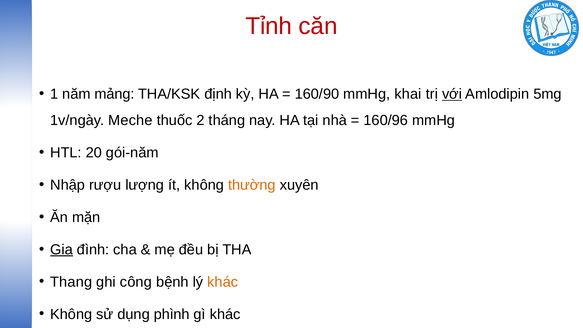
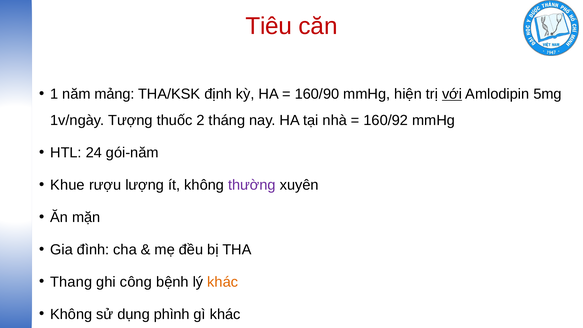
Tỉnh: Tỉnh -> Tiêu
khai: khai -> hiện
Meche: Meche -> Tượng
160/96: 160/96 -> 160/92
20: 20 -> 24
Nhập: Nhập -> Khue
thường colour: orange -> purple
Gia underline: present -> none
